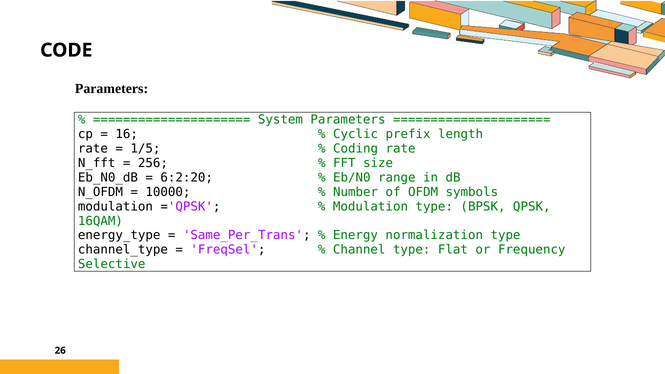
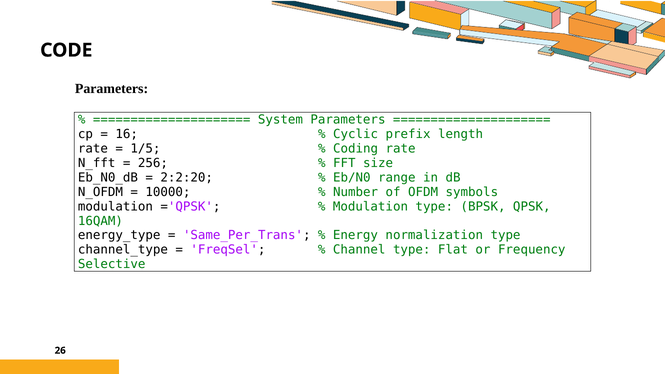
6:2:20: 6:2:20 -> 2:2:20
